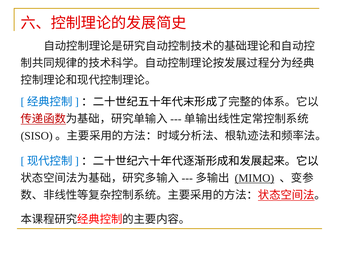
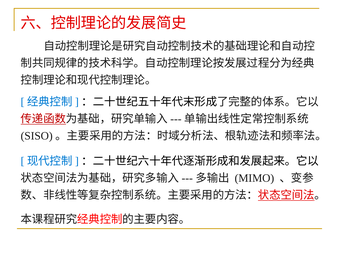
MIMO underline: present -> none
